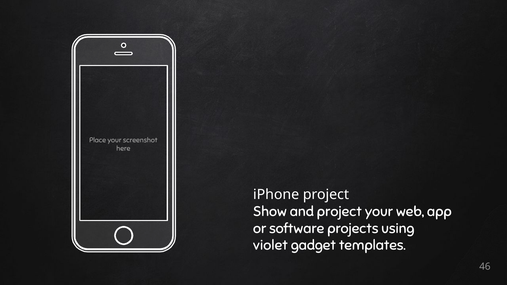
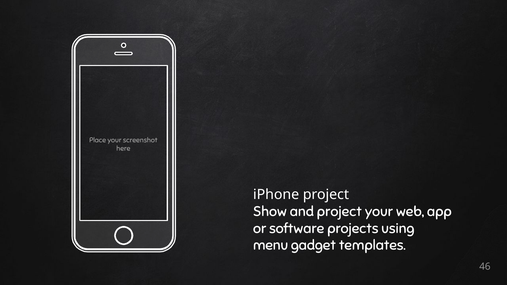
violet: violet -> menu
